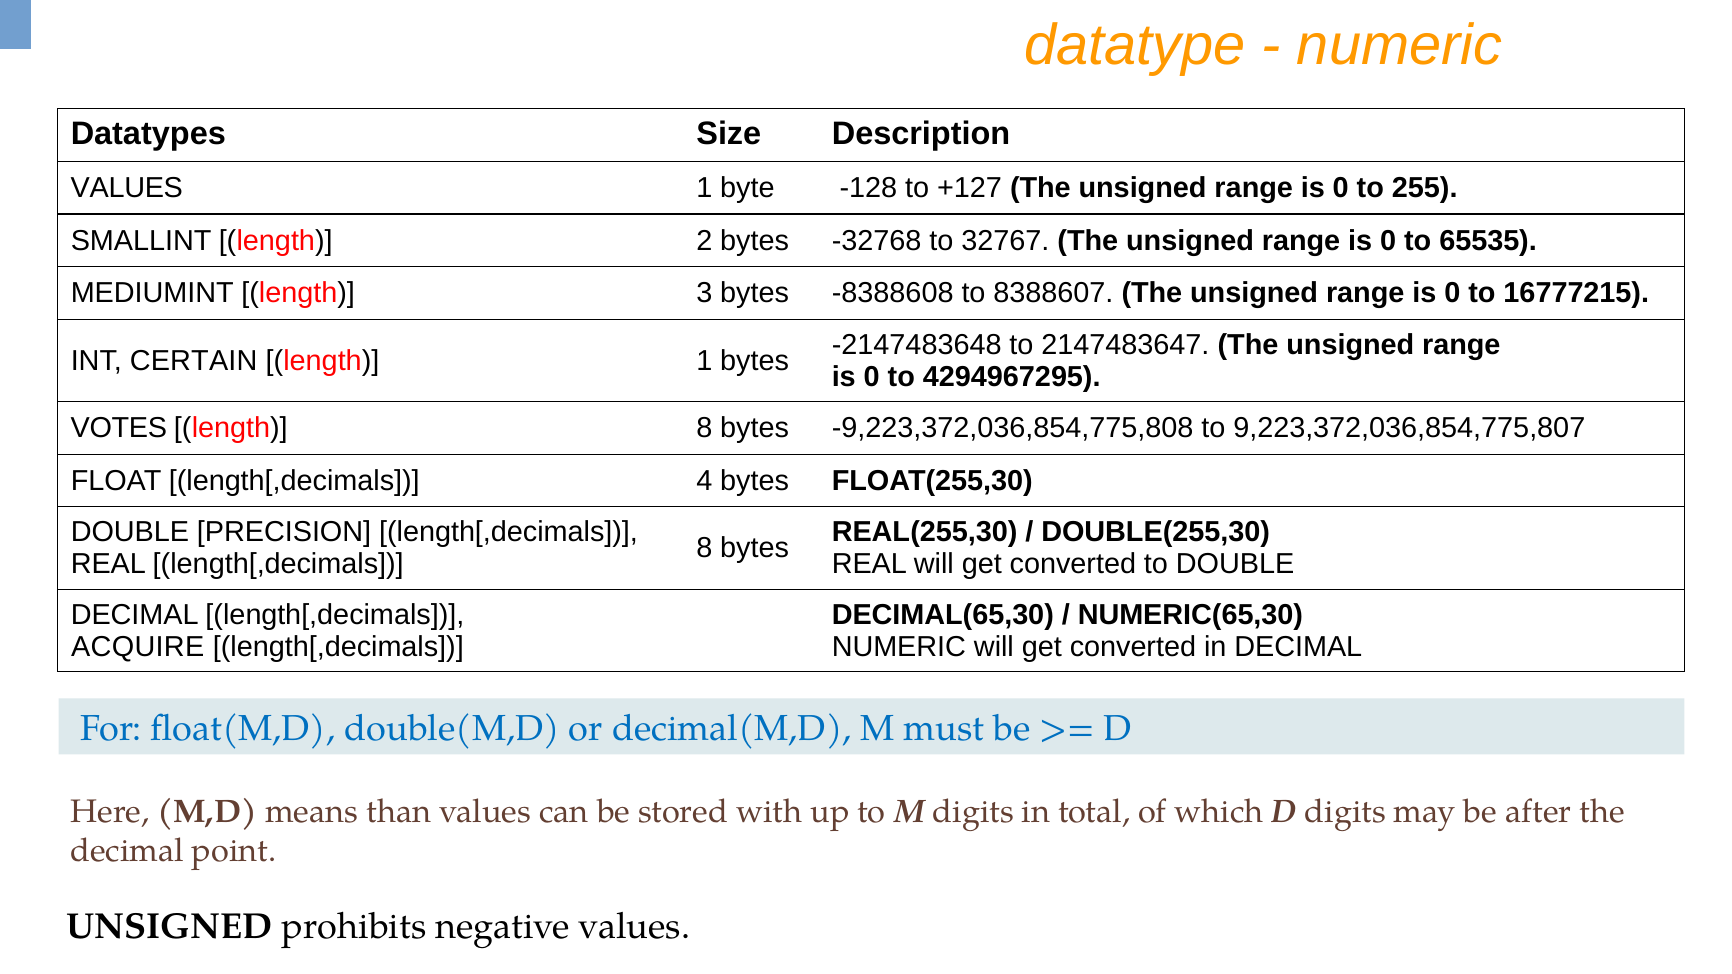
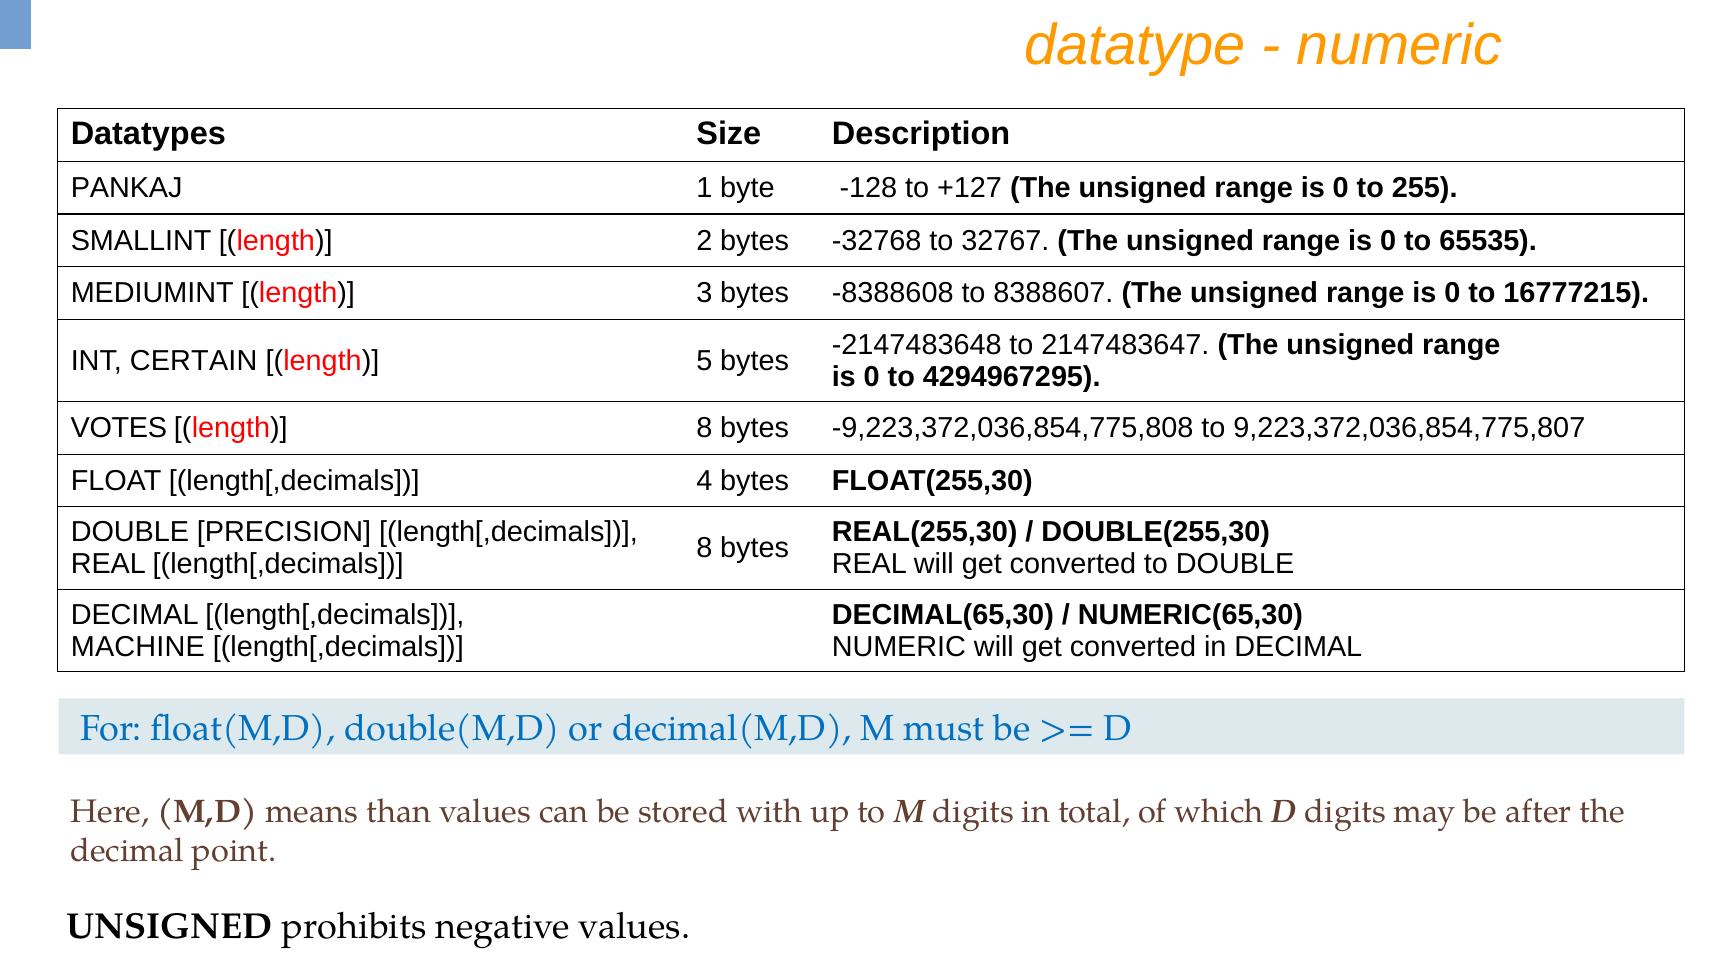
VALUES at (127, 188): VALUES -> PANKAJ
length 1: 1 -> 5
ACQUIRE: ACQUIRE -> MACHINE
